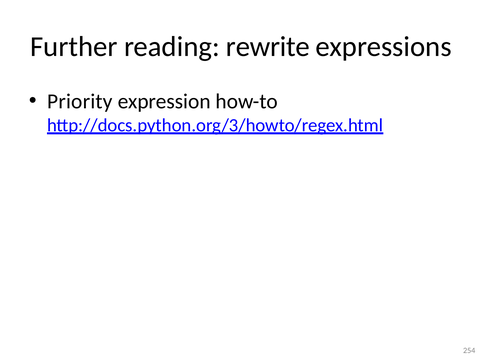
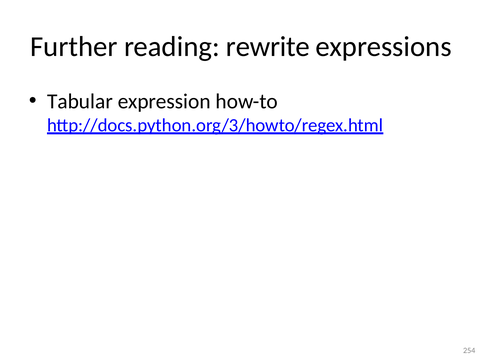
Priority: Priority -> Tabular
